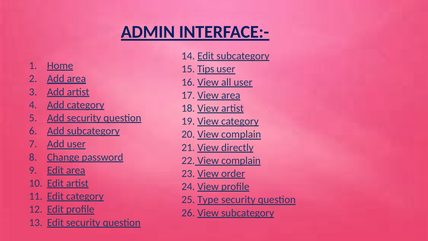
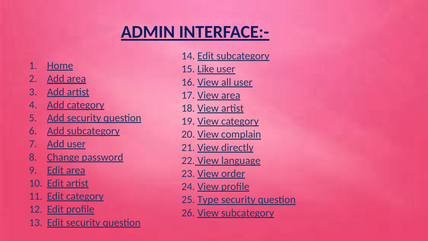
Tips: Tips -> Like
22 View complain: complain -> language
